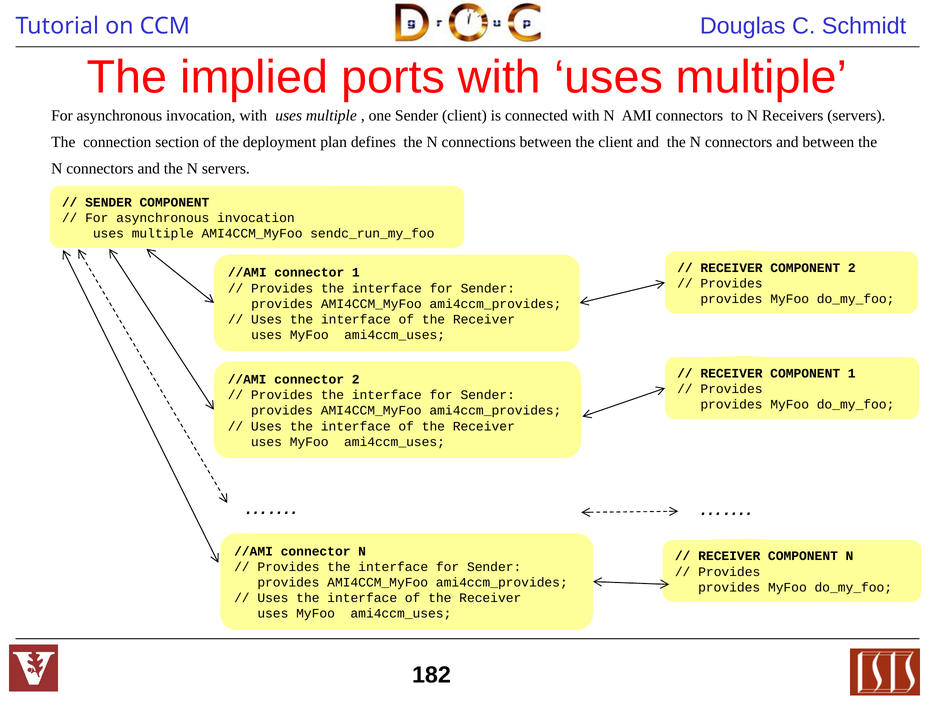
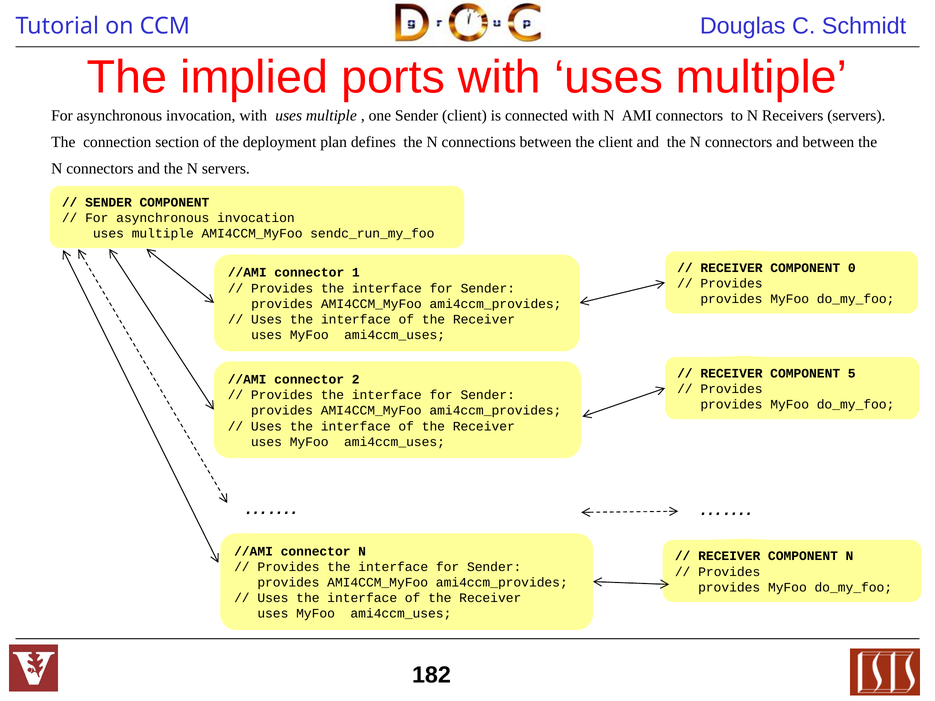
COMPONENT 2: 2 -> 0
COMPONENT 1: 1 -> 5
